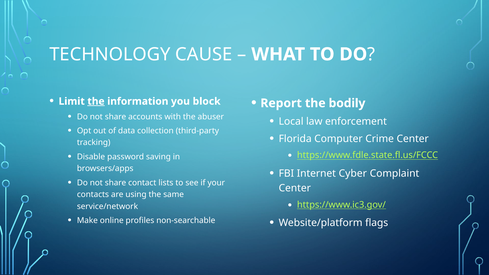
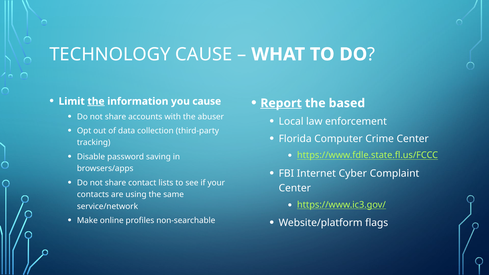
you block: block -> cause
Report underline: none -> present
bodily: bodily -> based
